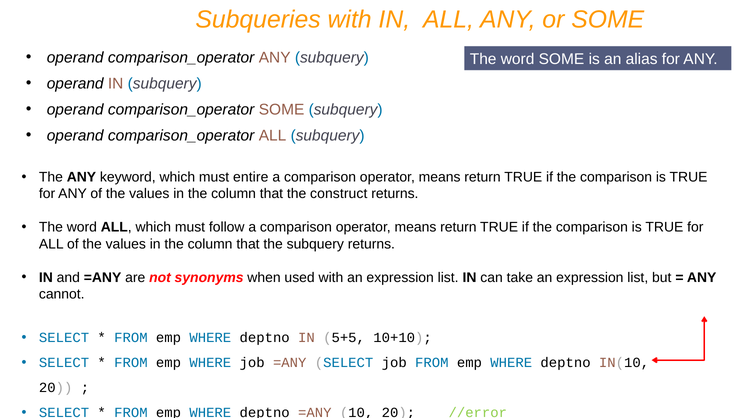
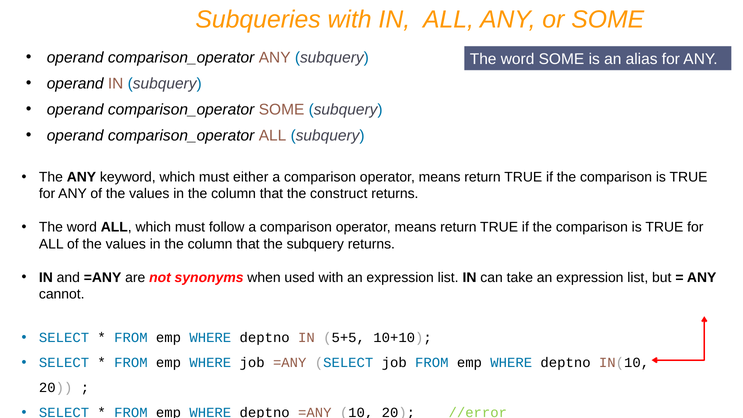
entire: entire -> either
